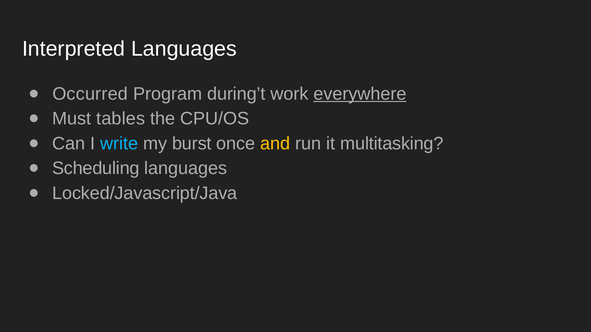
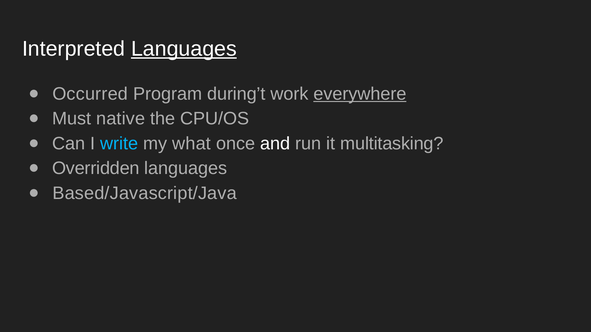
Languages at (184, 49) underline: none -> present
tables: tables -> native
burst: burst -> what
and colour: yellow -> white
Scheduling: Scheduling -> Overridden
Locked/Javascript/Java: Locked/Javascript/Java -> Based/Javascript/Java
